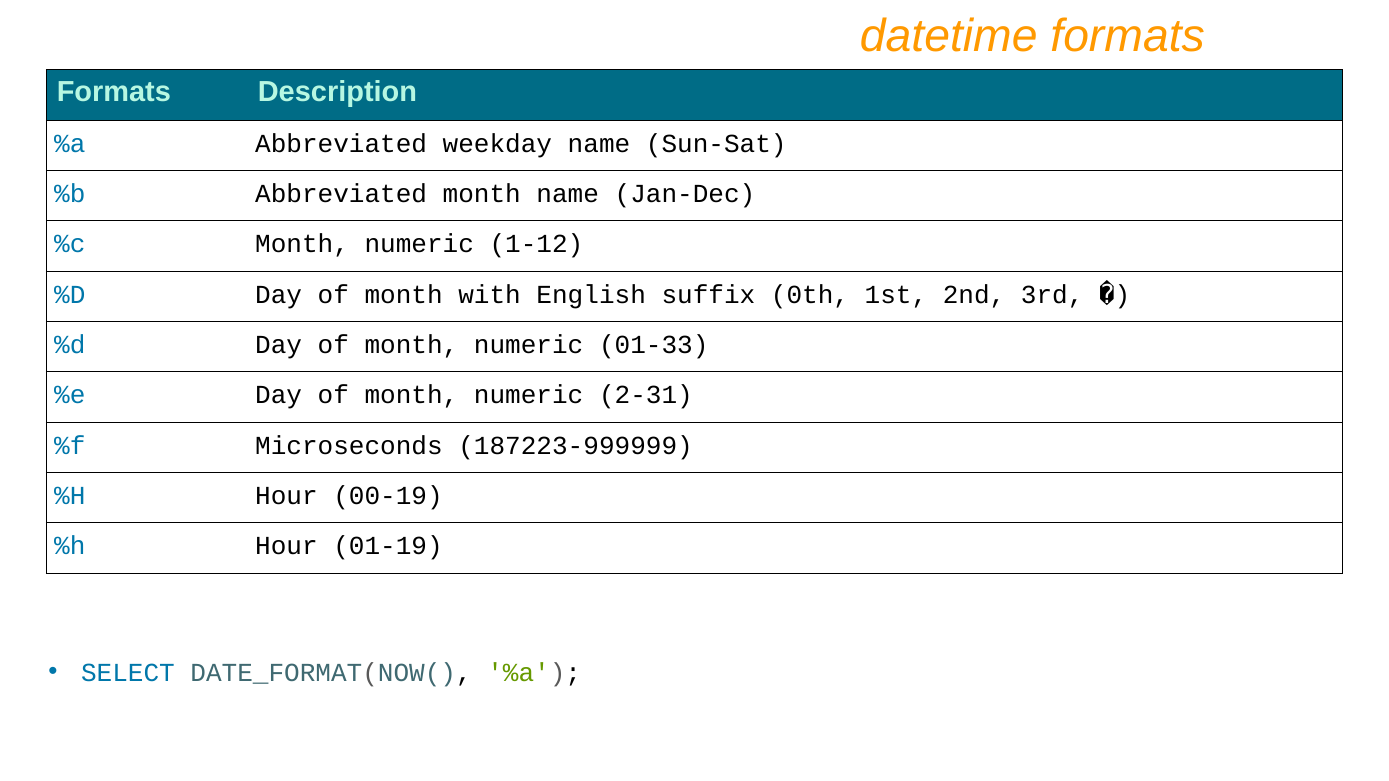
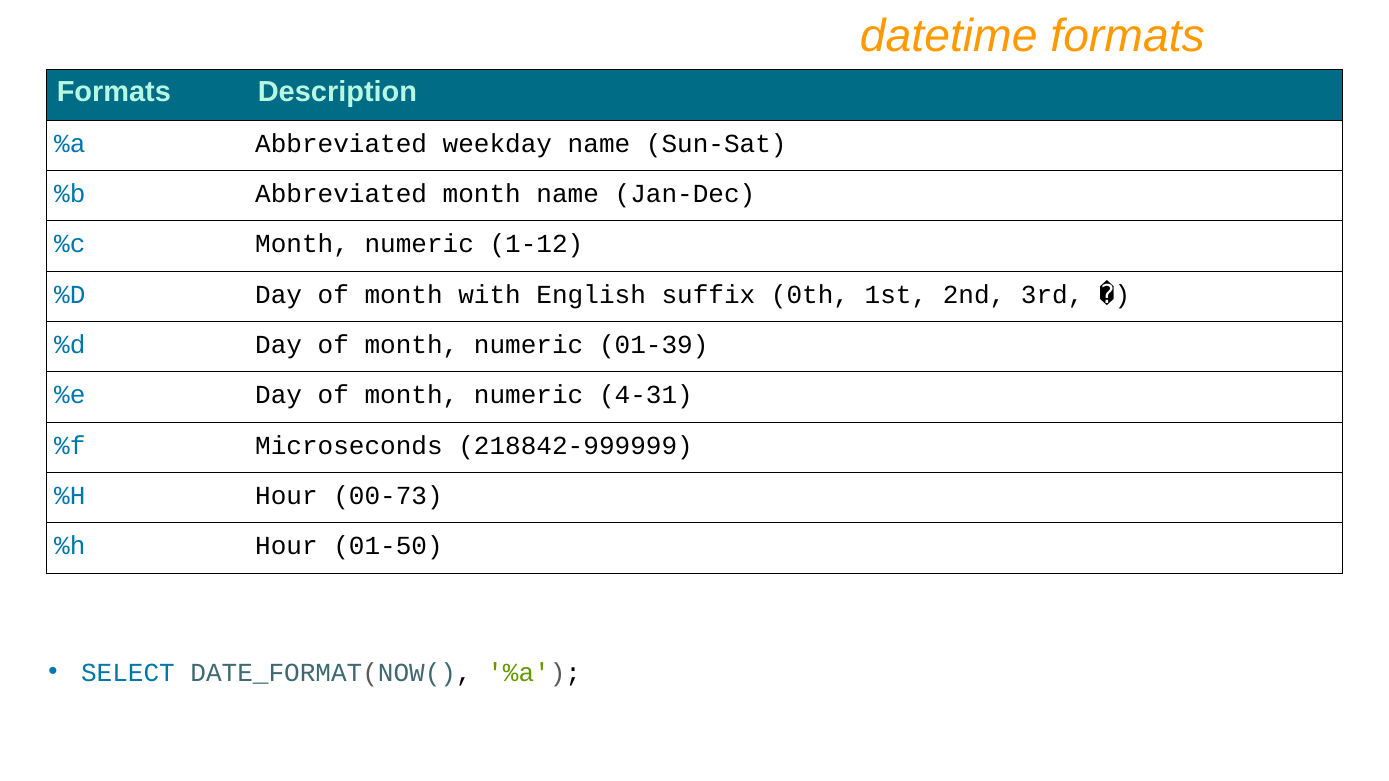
01-33: 01-33 -> 01-39
2-31: 2-31 -> 4-31
187223-999999: 187223-999999 -> 218842-999999
00-19: 00-19 -> 00-73
01-19: 01-19 -> 01-50
